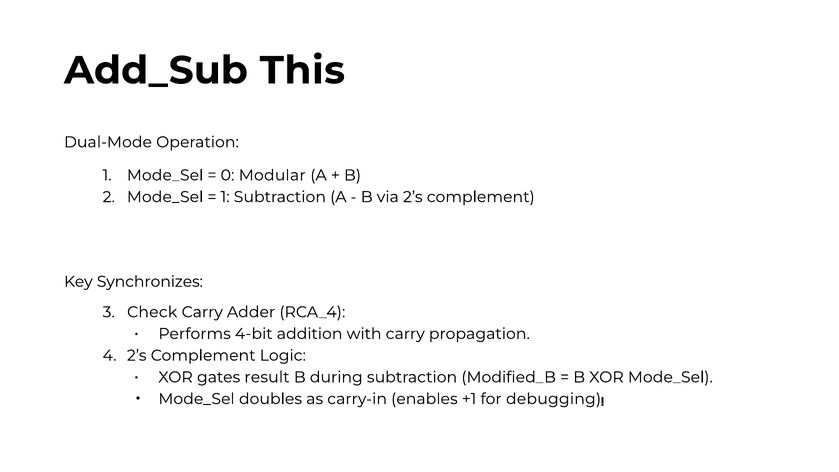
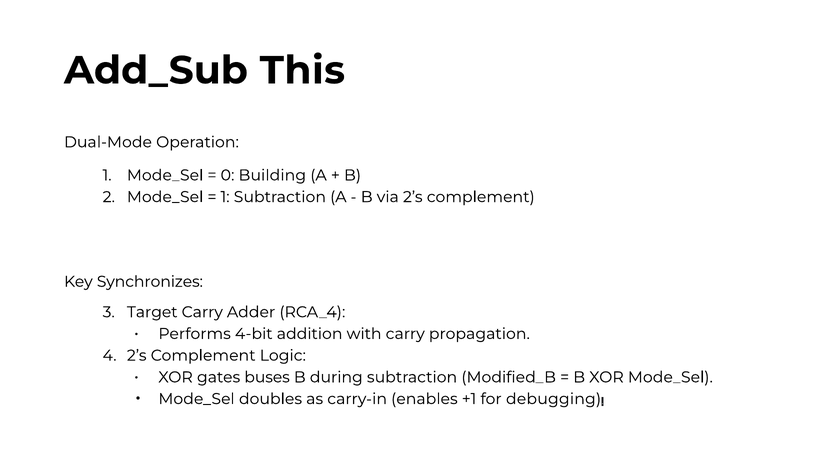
Modular: Modular -> Building
Check: Check -> Target
result: result -> buses
